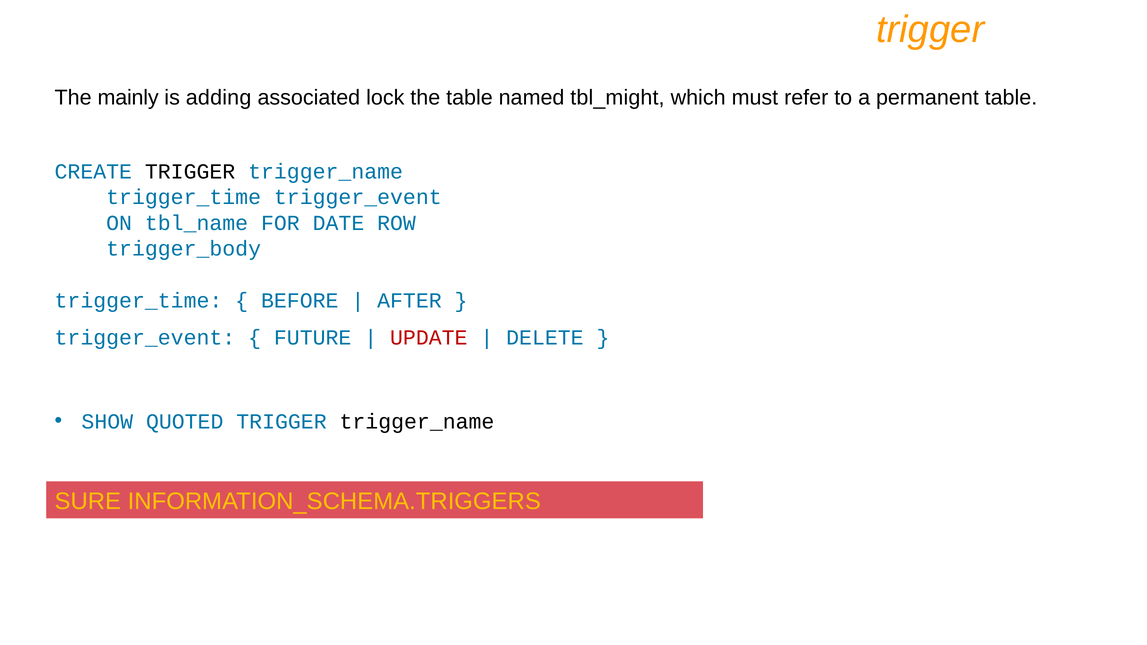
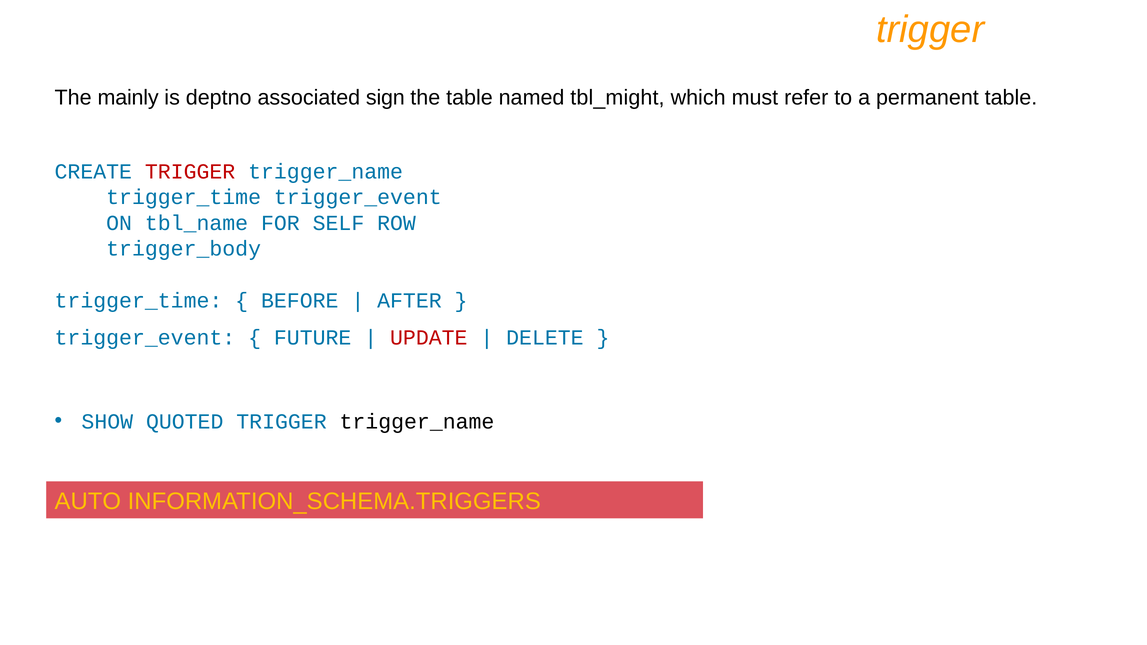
adding: adding -> deptno
lock: lock -> sign
TRIGGER at (190, 171) colour: black -> red
DATE: DATE -> SELF
SURE: SURE -> AUTO
